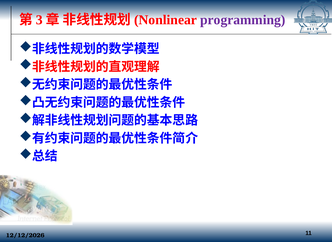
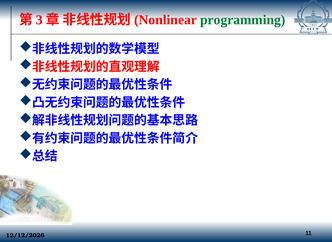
programming colour: purple -> green
